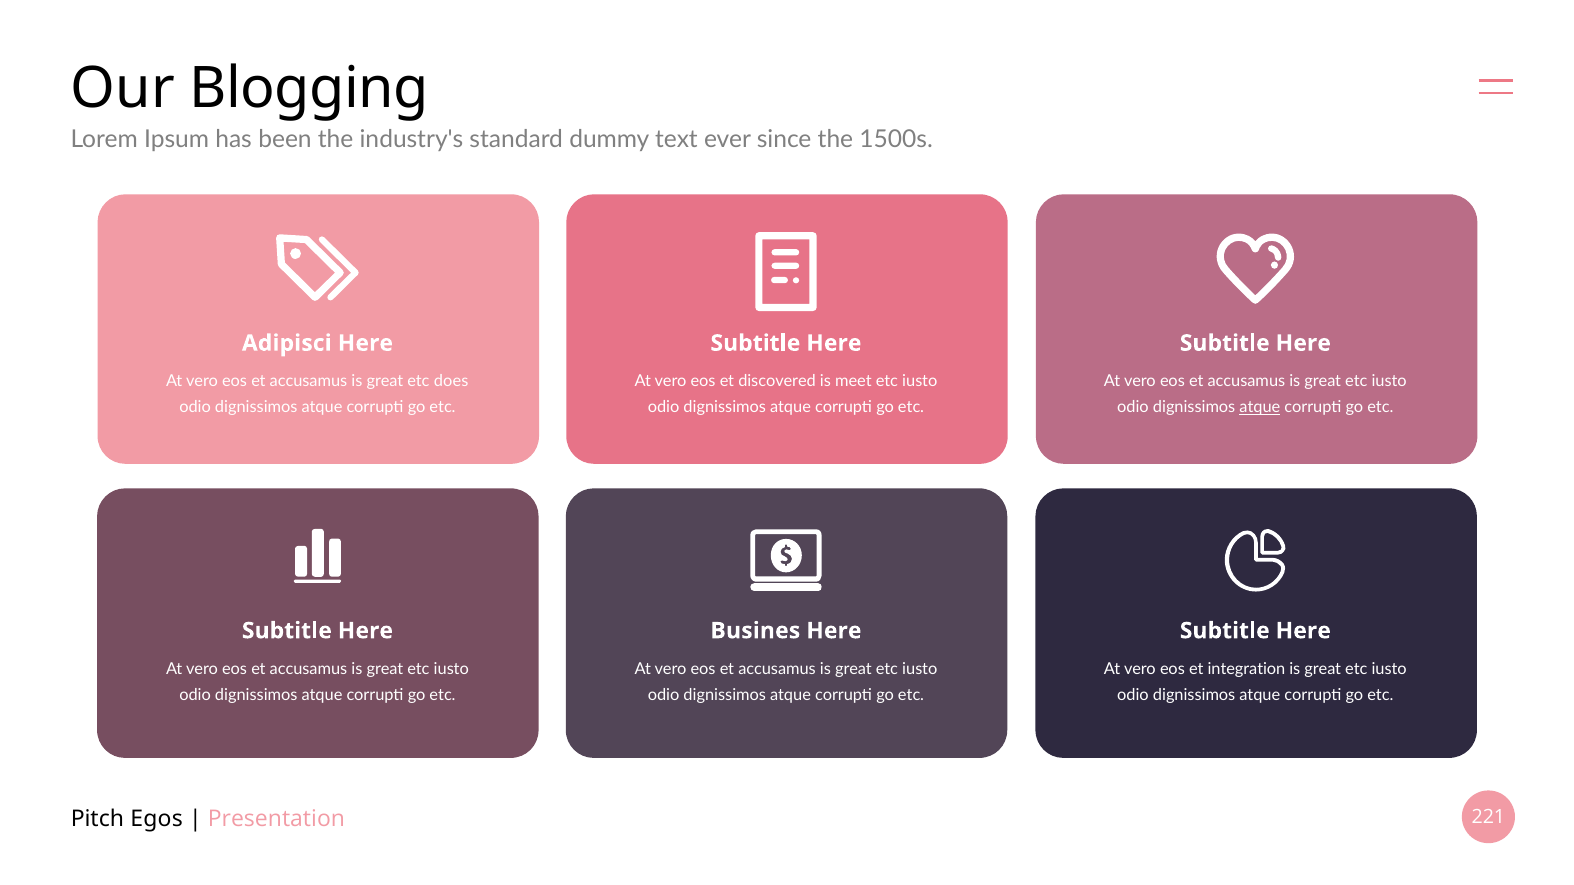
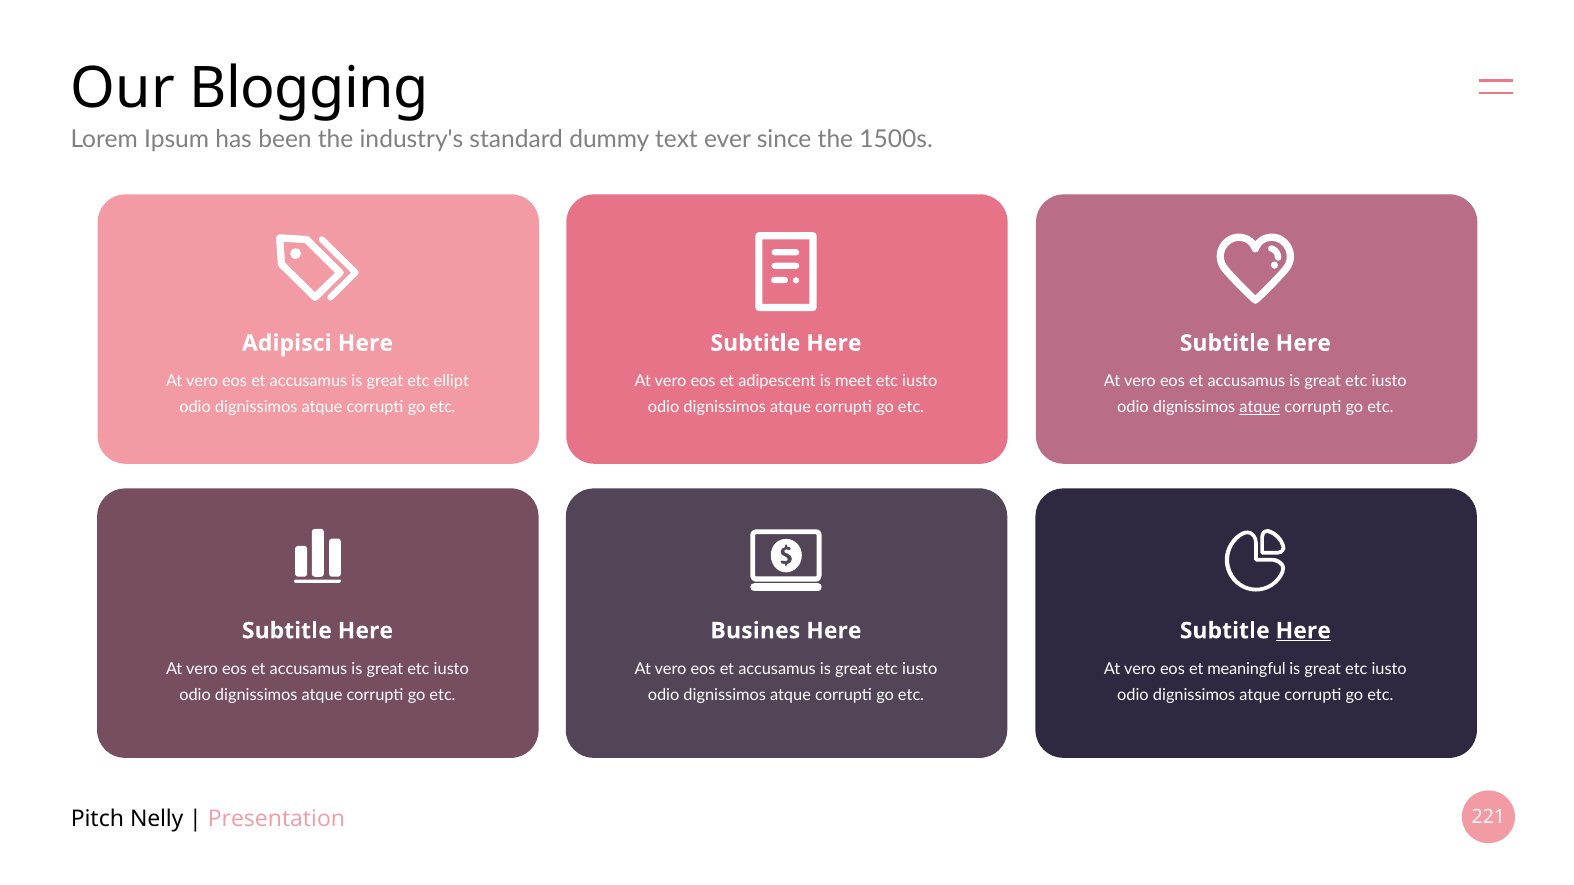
does: does -> ellipt
discovered: discovered -> adipescent
Here at (1303, 631) underline: none -> present
integration: integration -> meaningful
Egos: Egos -> Nelly
